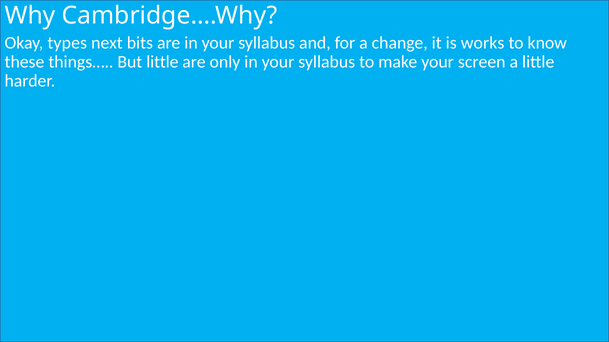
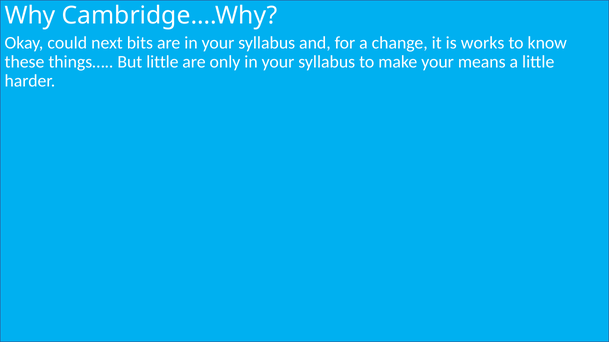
types: types -> could
screen: screen -> means
